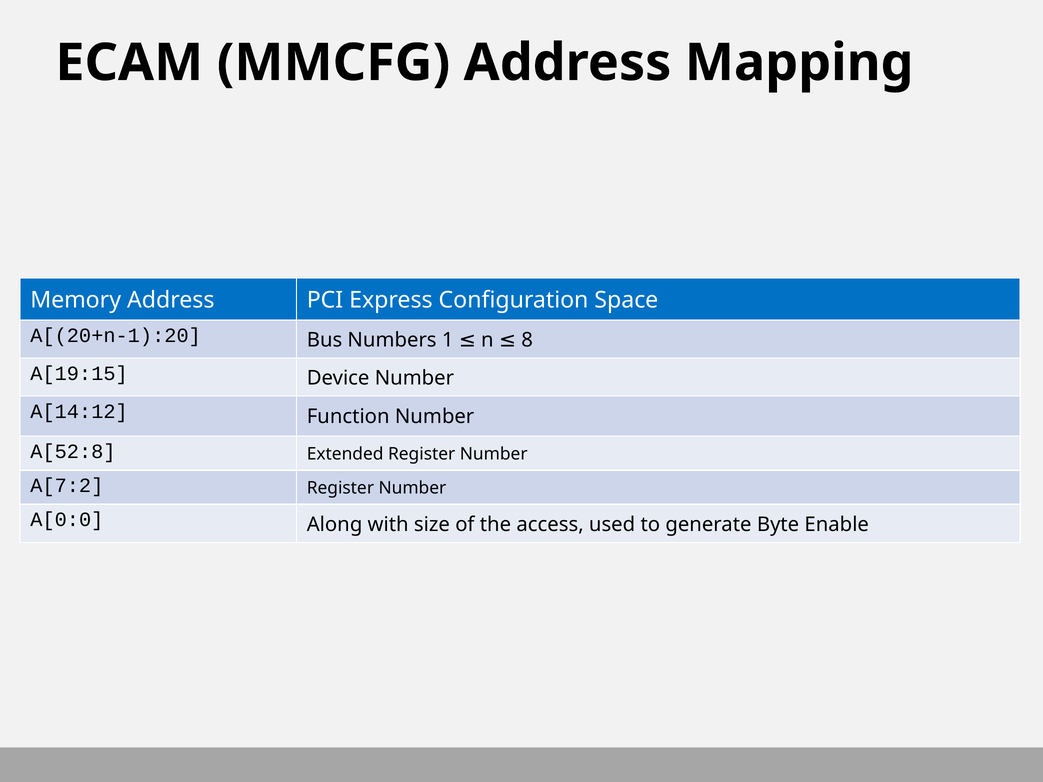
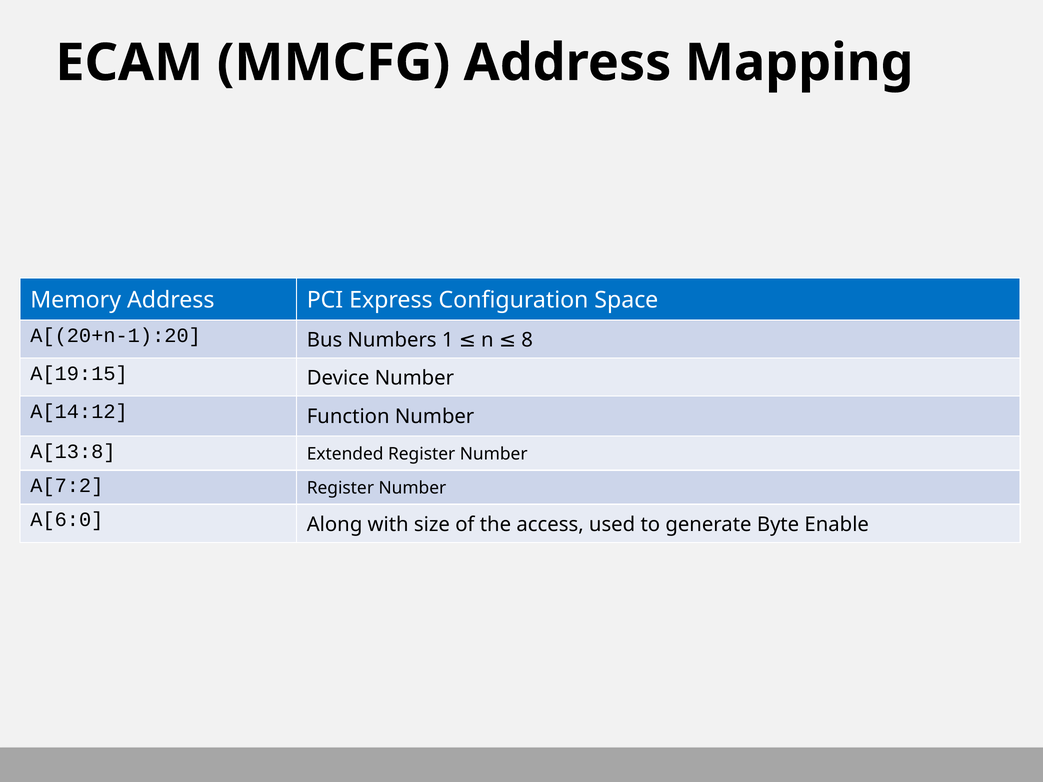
A[52:8: A[52:8 -> A[13:8
A[0:0: A[0:0 -> A[6:0
